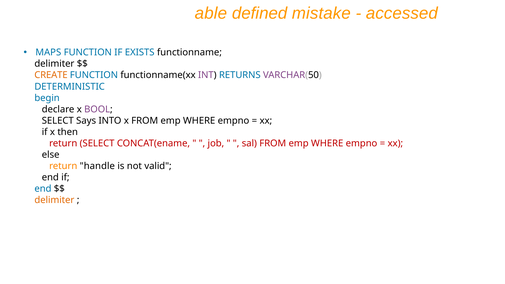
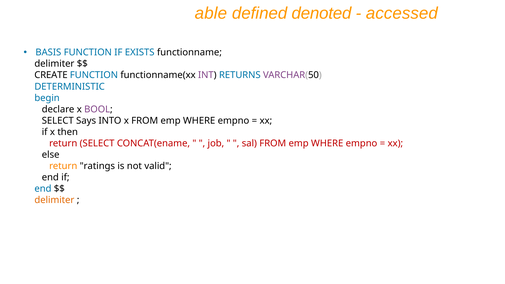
mistake: mistake -> denoted
MAPS: MAPS -> BASIS
CREATE colour: orange -> black
handle: handle -> ratings
